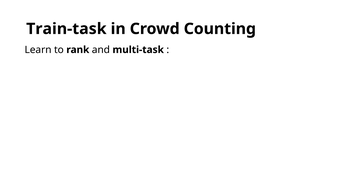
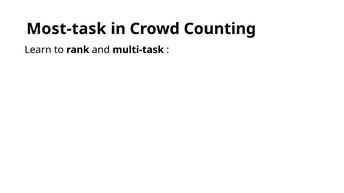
Train-task: Train-task -> Most-task
